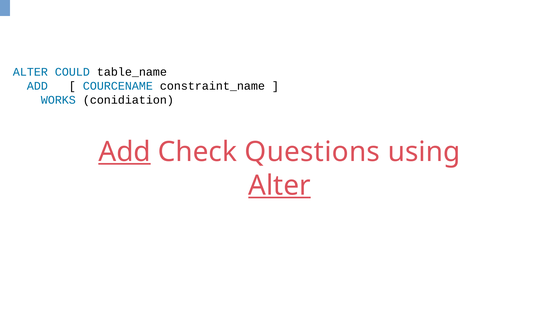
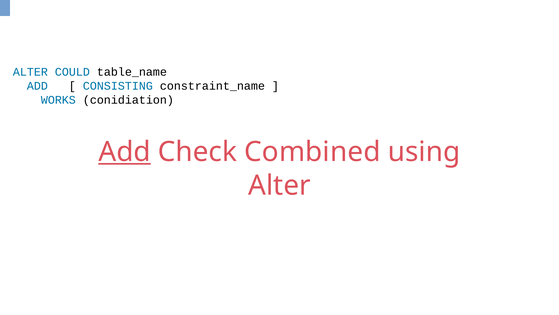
COURCENAME: COURCENAME -> CONSISTING
Questions: Questions -> Combined
Alter at (279, 185) underline: present -> none
